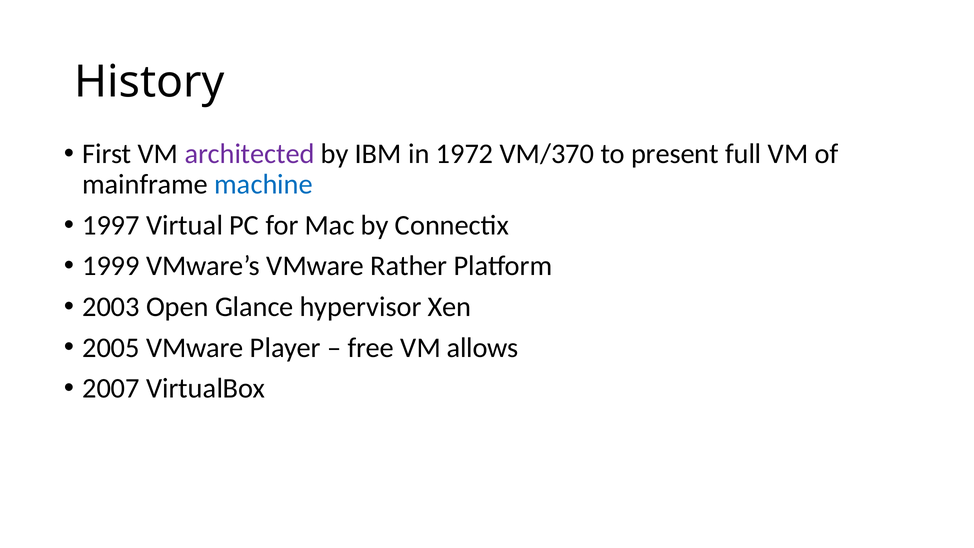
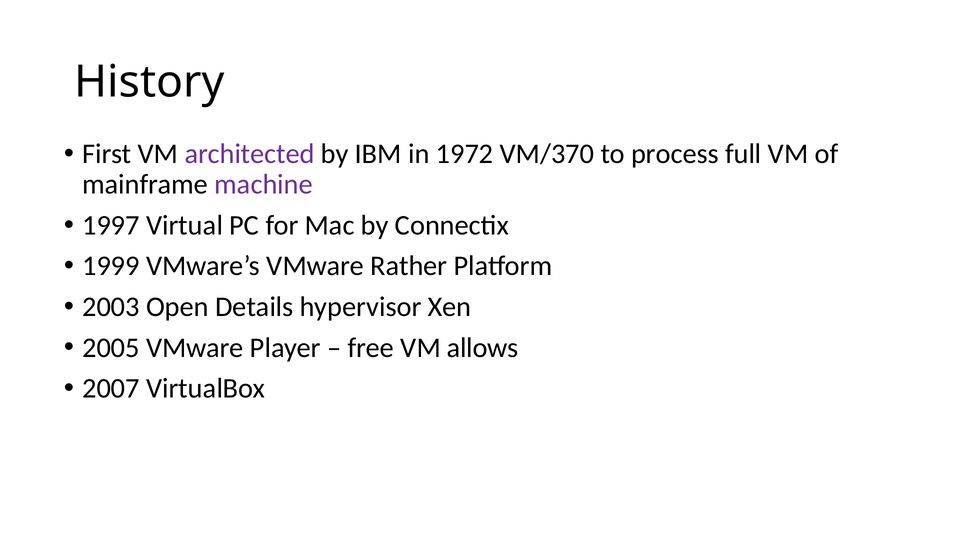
present: present -> process
machine colour: blue -> purple
Glance: Glance -> Details
